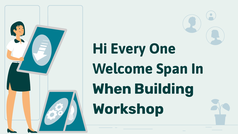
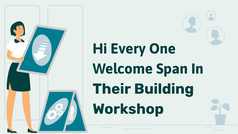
When: When -> Their
